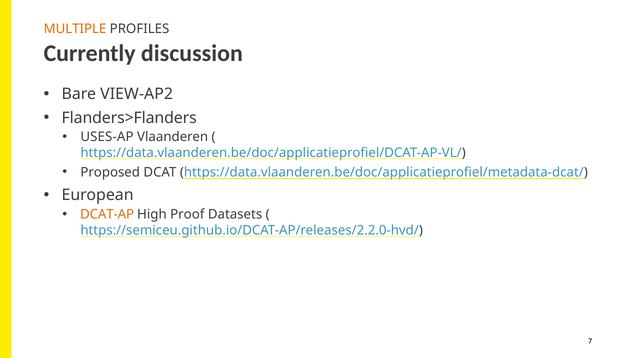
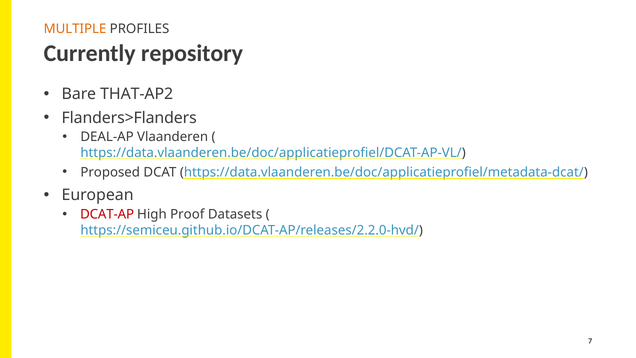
discussion: discussion -> repository
VIEW-AP2: VIEW-AP2 -> THAT-AP2
USES-AP: USES-AP -> DEAL-AP
DCAT-AP colour: orange -> red
